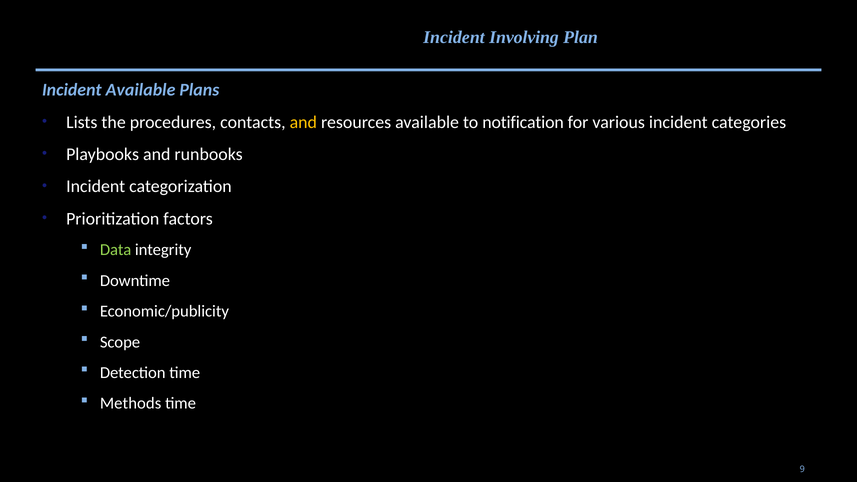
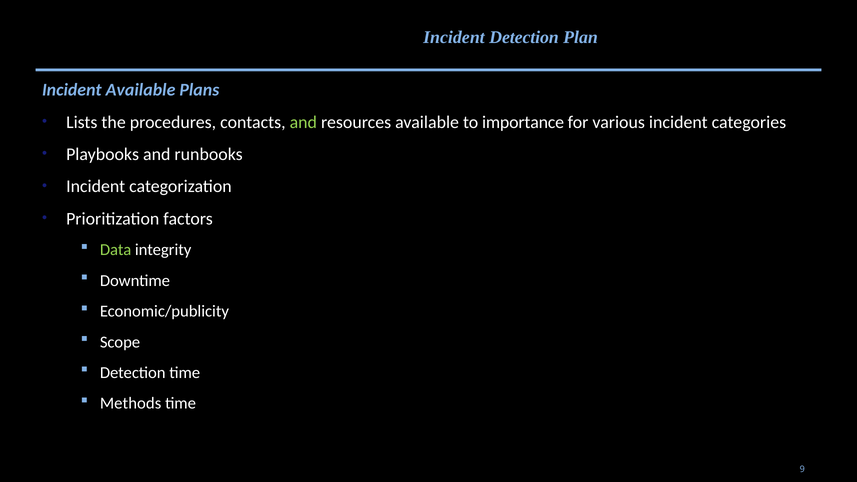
Incident Involving: Involving -> Detection
and at (303, 122) colour: yellow -> light green
notification: notification -> importance
